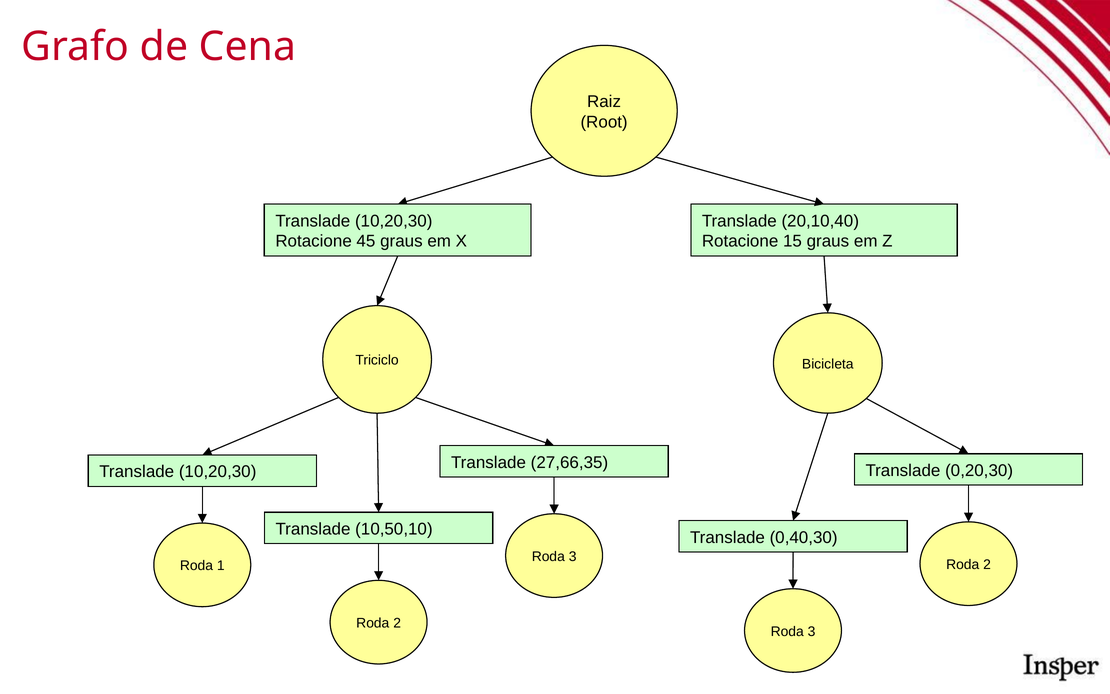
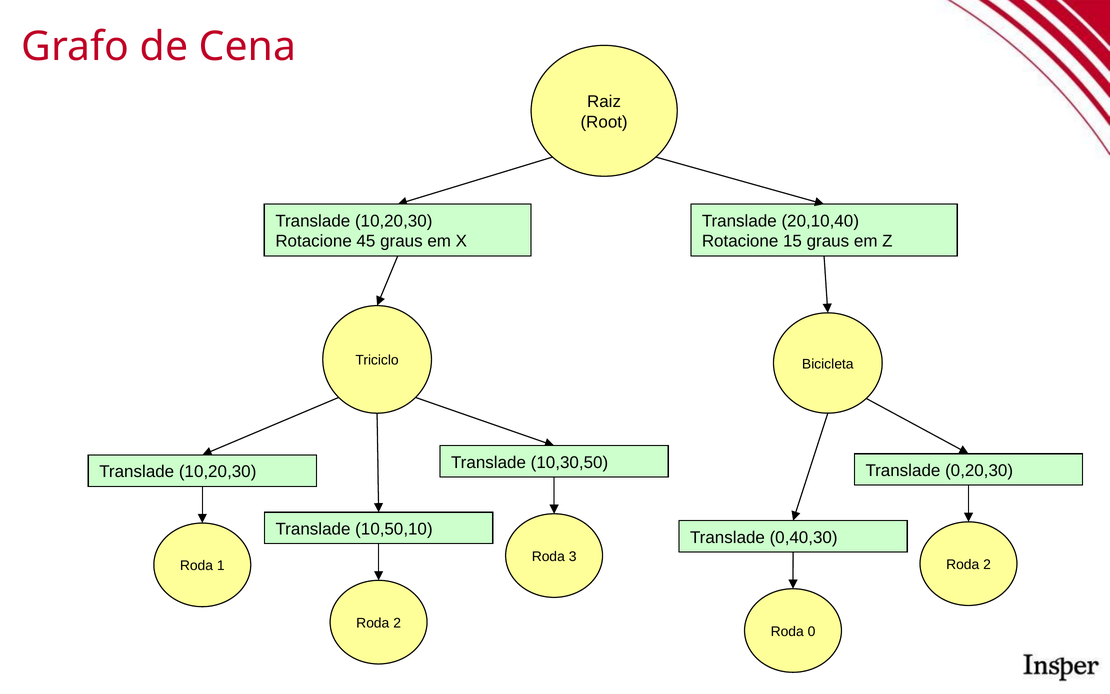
27,66,35: 27,66,35 -> 10,30,50
3 at (812, 631): 3 -> 0
